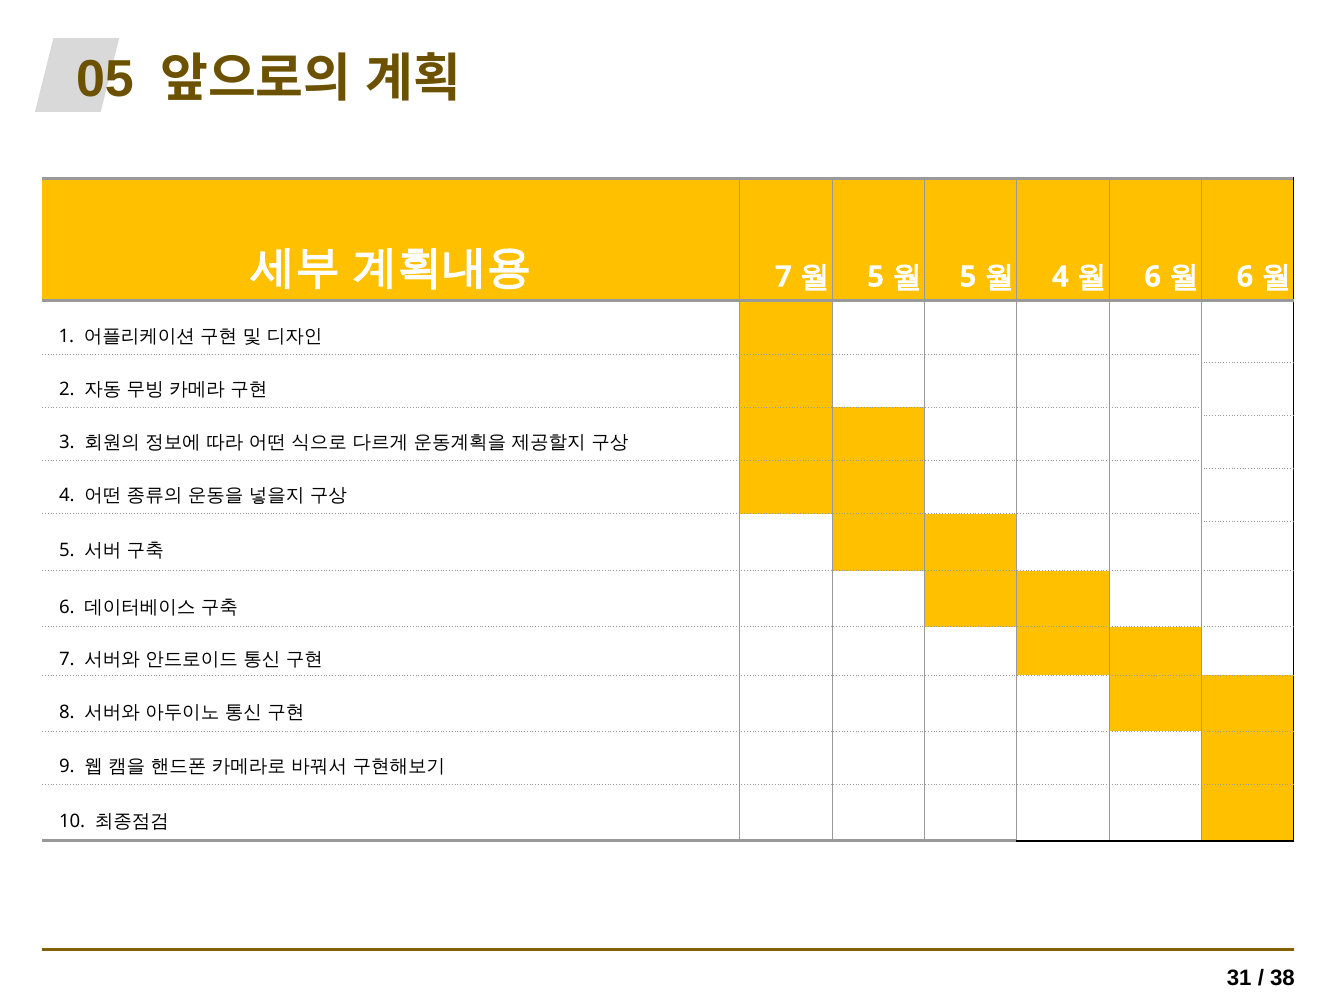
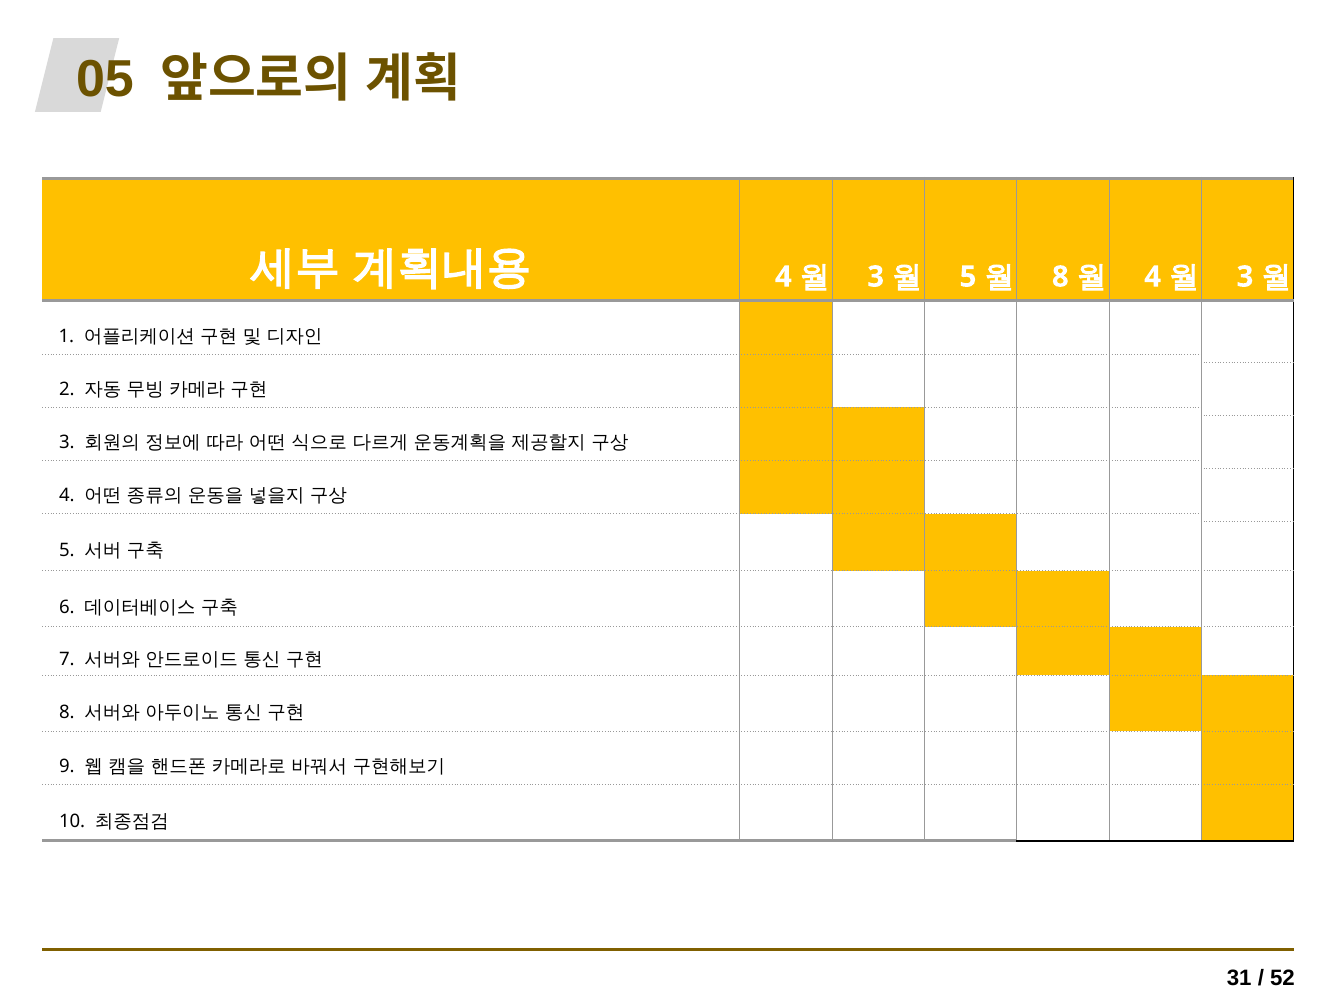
7 at (783, 277): 7 -> 4
5 at (876, 277): 5 -> 3
4 at (1060, 277): 4 -> 8
6 at (1153, 277): 6 -> 4
6 at (1245, 277): 6 -> 3
38: 38 -> 52
